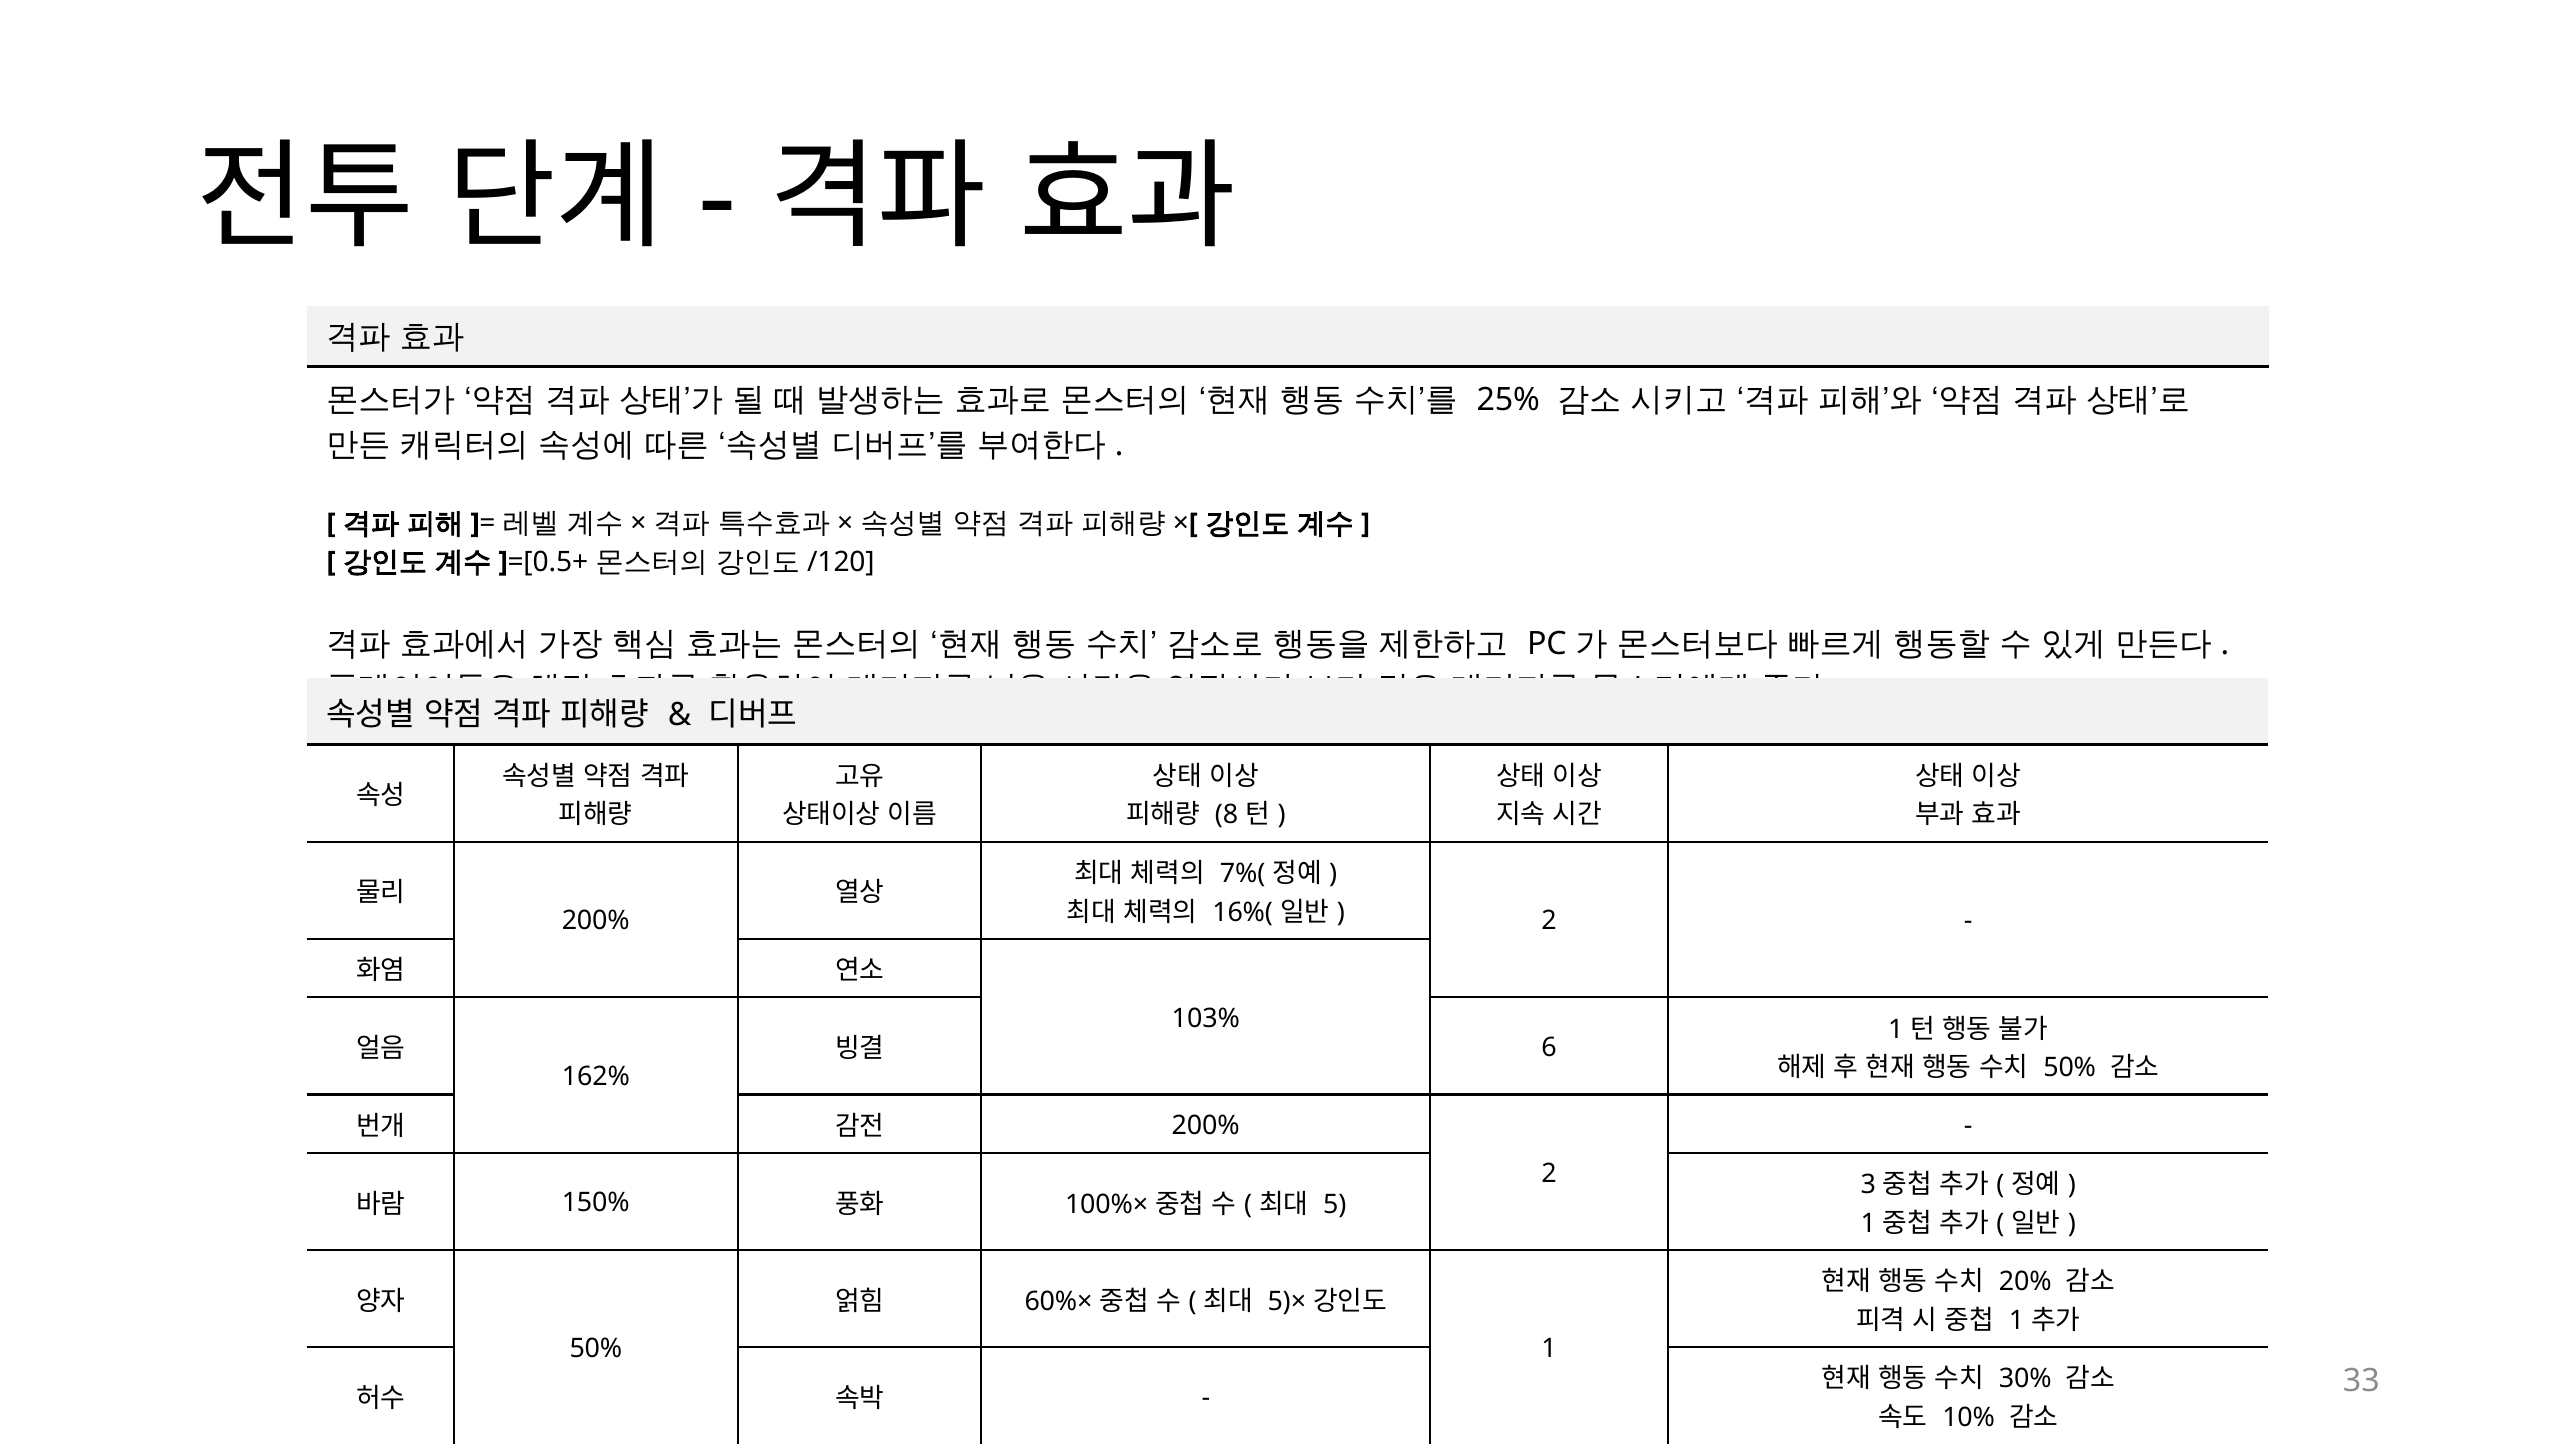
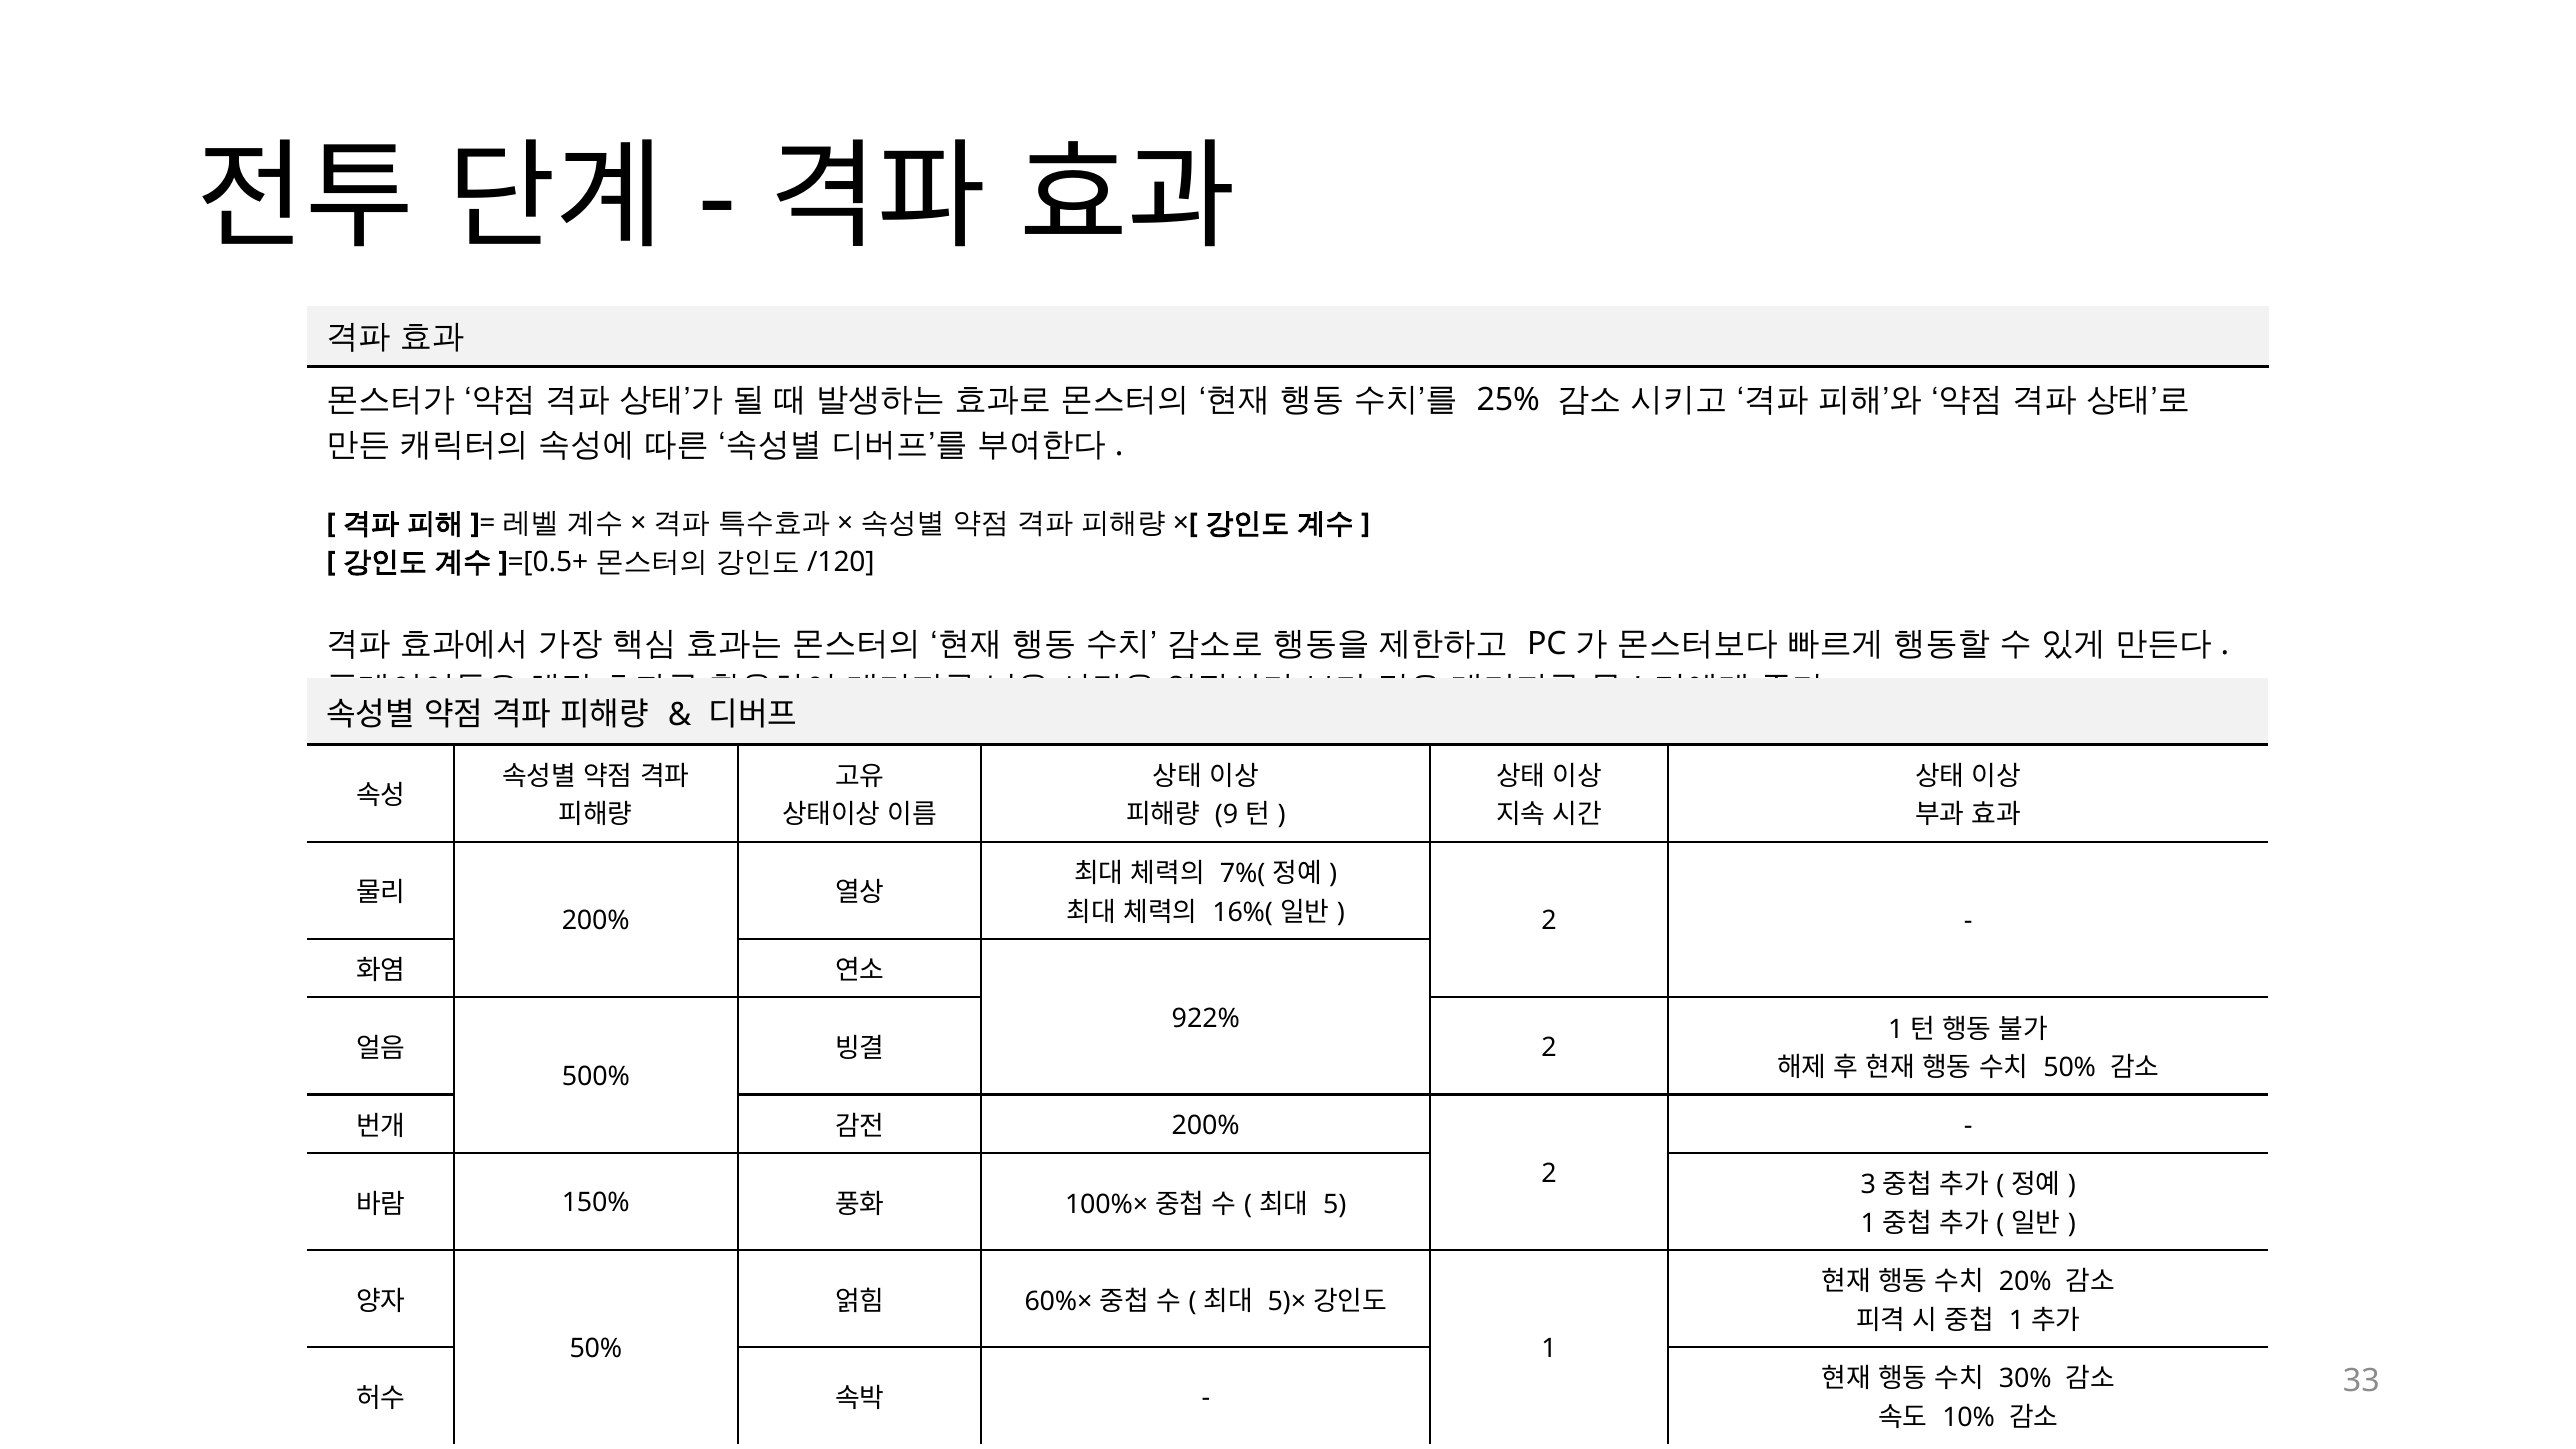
8: 8 -> 9
103%: 103% -> 922%
6 at (1549, 1047): 6 -> 2
162%: 162% -> 500%
